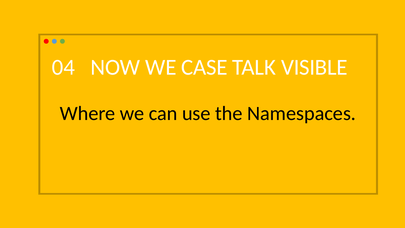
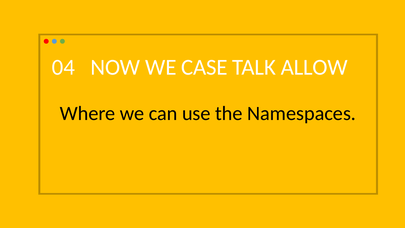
VISIBLE: VISIBLE -> ALLOW
